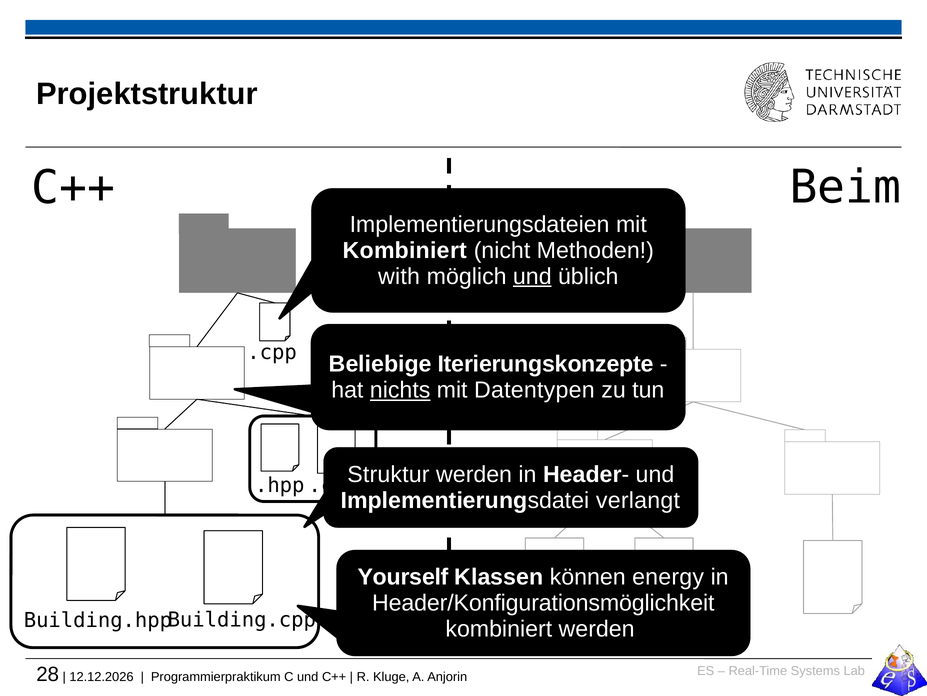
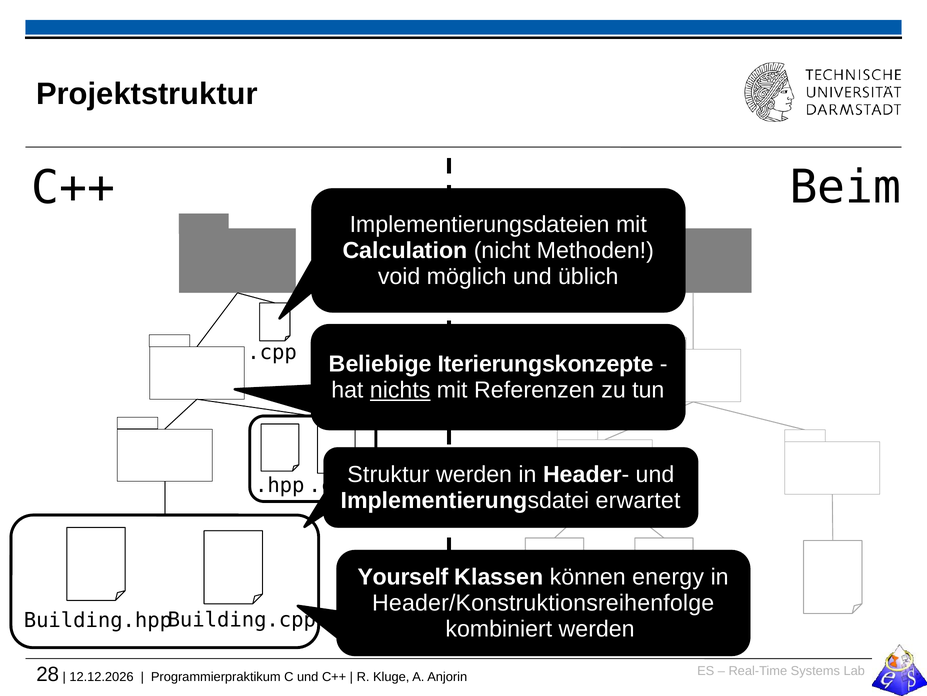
Kombiniert at (405, 250): Kombiniert -> Calculation
with: with -> void
und at (532, 276) underline: present -> none
Datentypen: Datentypen -> Referenzen
verlangt: verlangt -> erwartet
Header/Konfigurationsmöglichkeit: Header/Konfigurationsmöglichkeit -> Header/Konstruktionsreihenfolge
